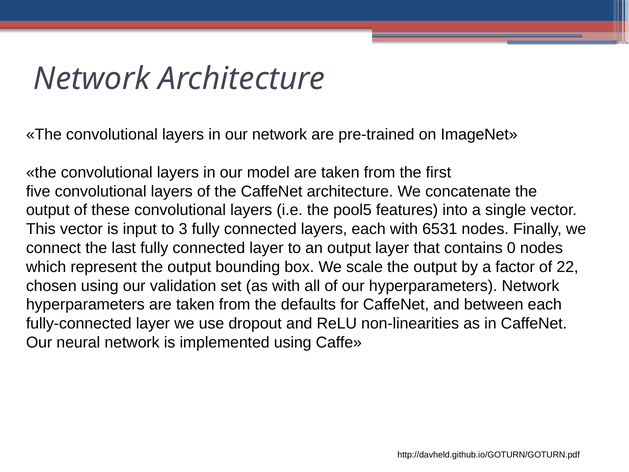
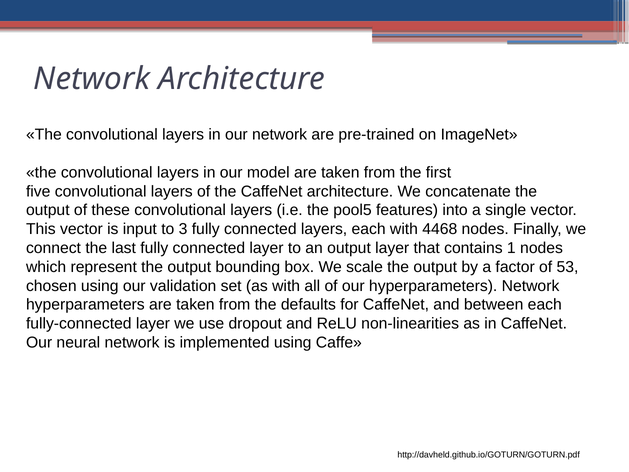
6531: 6531 -> 4468
0: 0 -> 1
22: 22 -> 53
